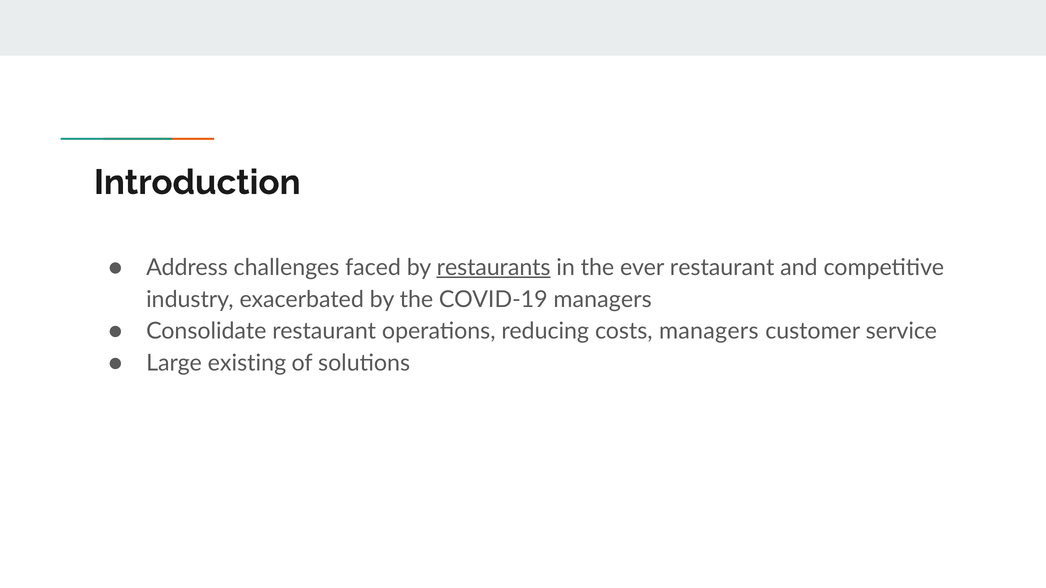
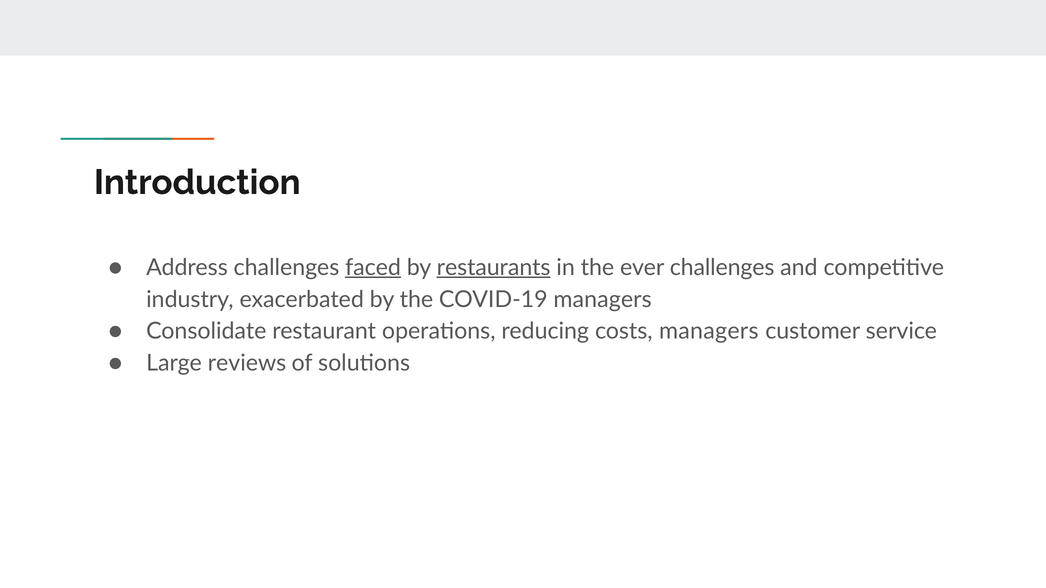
faced underline: none -> present
ever restaurant: restaurant -> challenges
existing: existing -> reviews
